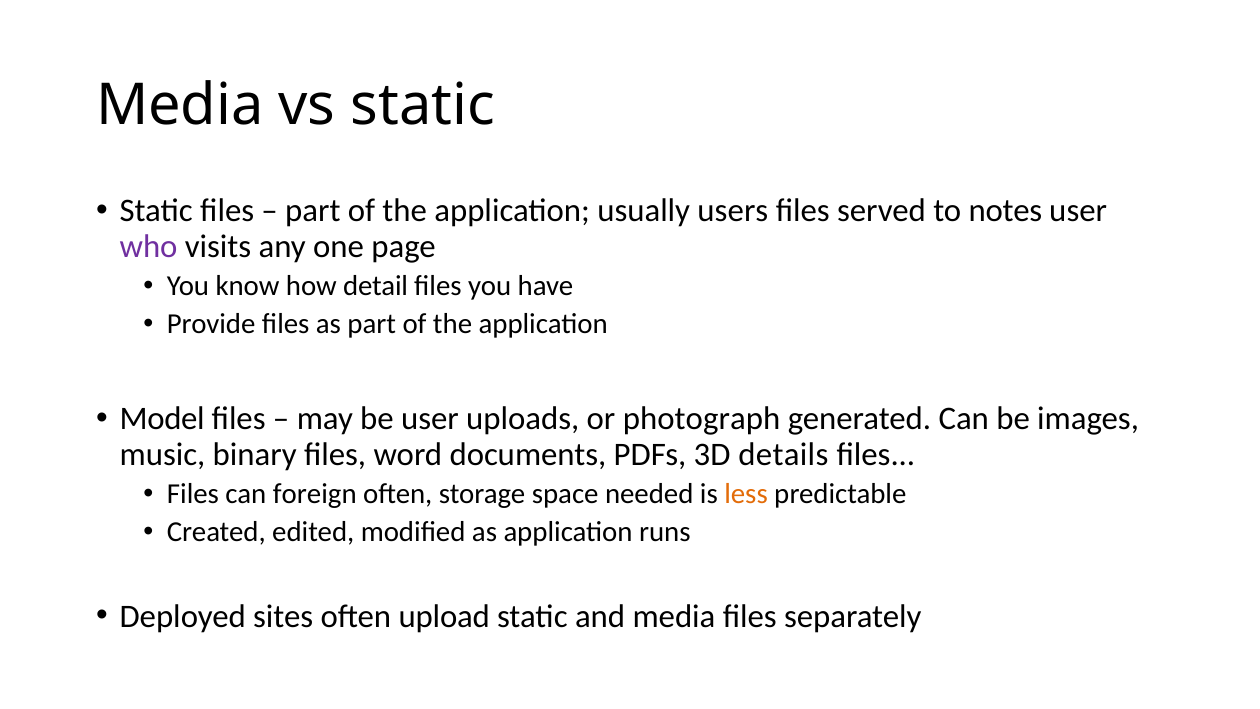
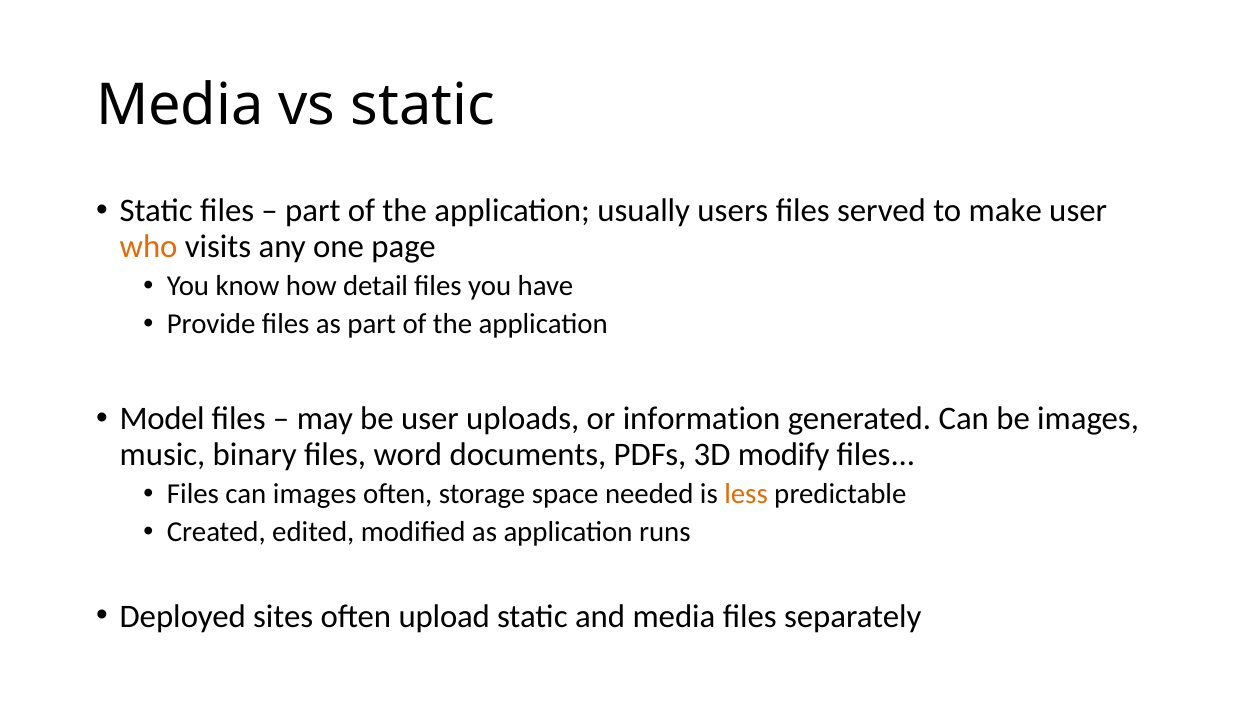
notes: notes -> make
who colour: purple -> orange
photograph: photograph -> information
details: details -> modify
can foreign: foreign -> images
